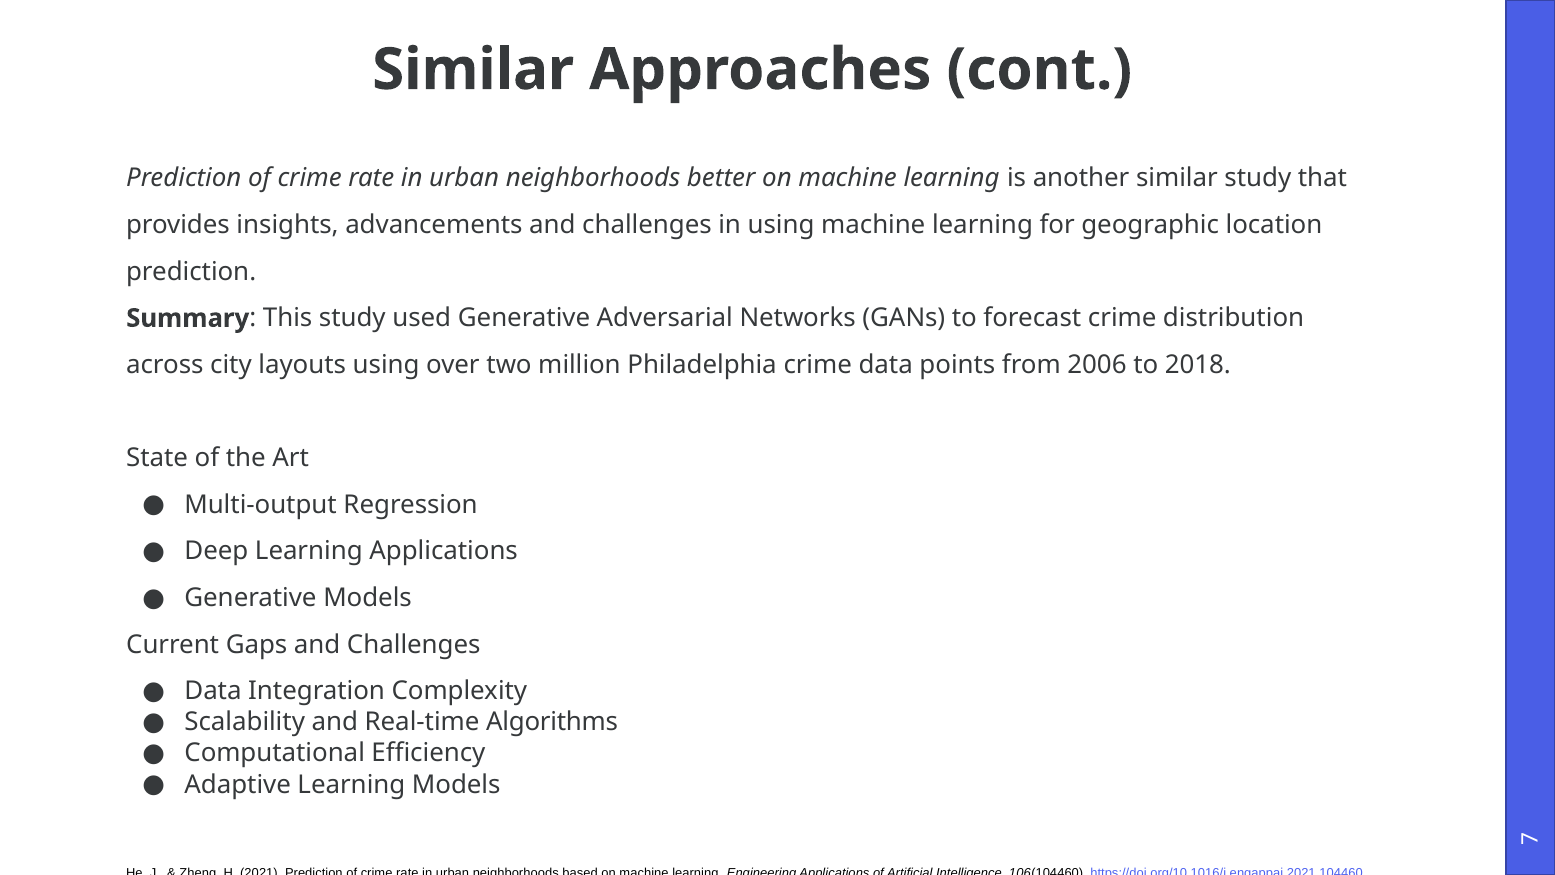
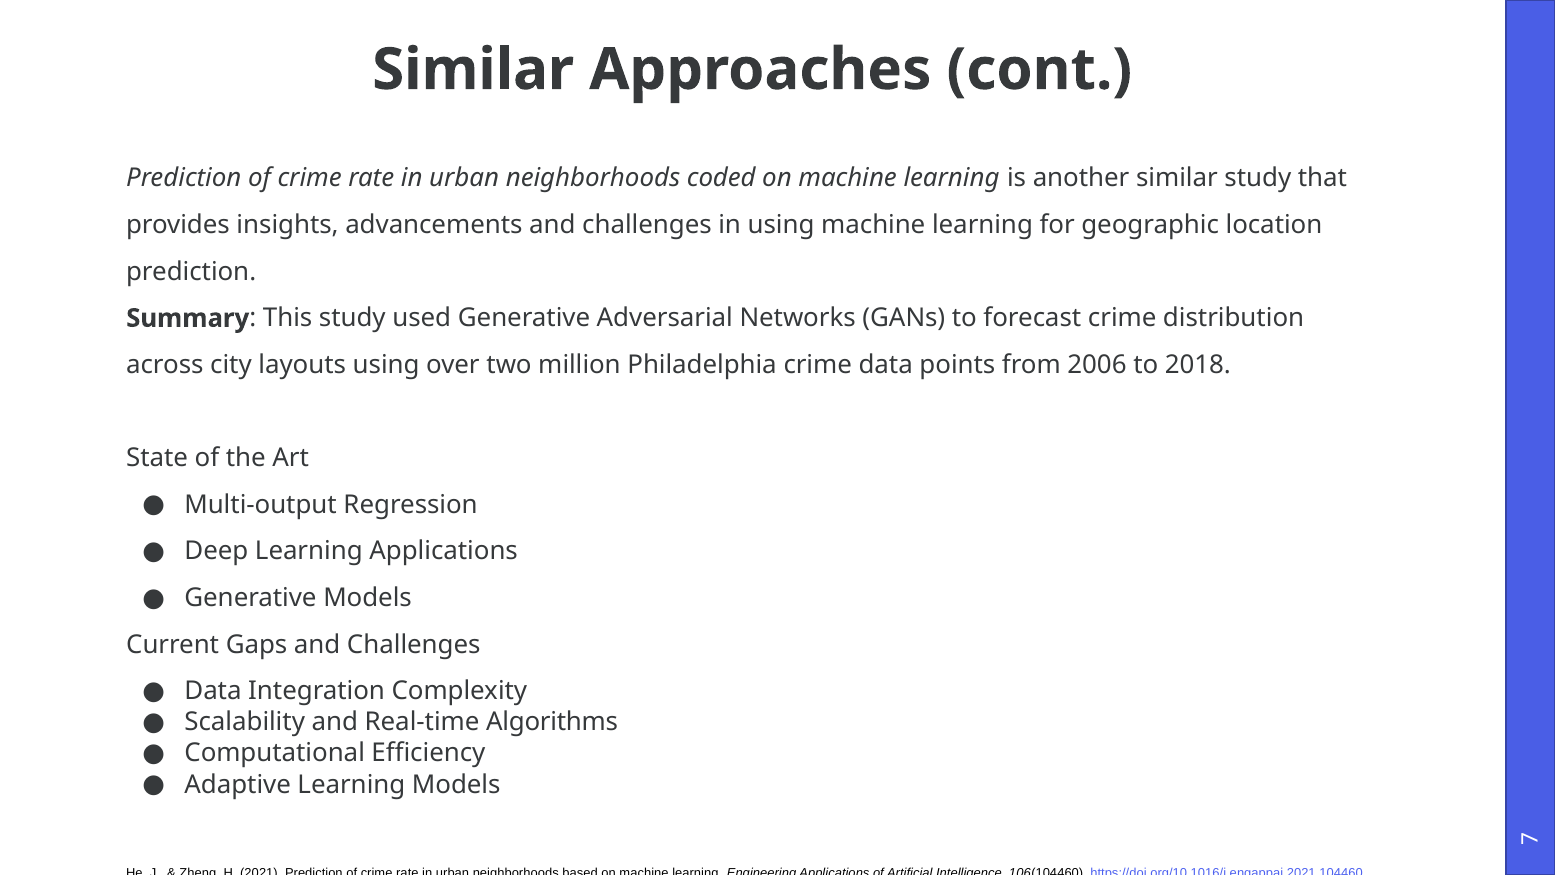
better: better -> coded
